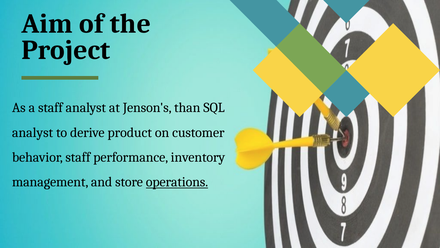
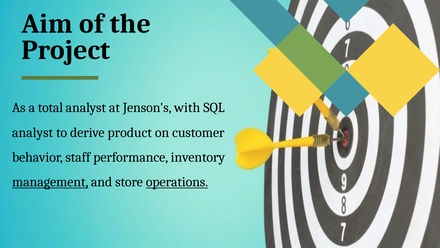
a staff: staff -> total
than: than -> with
management underline: none -> present
